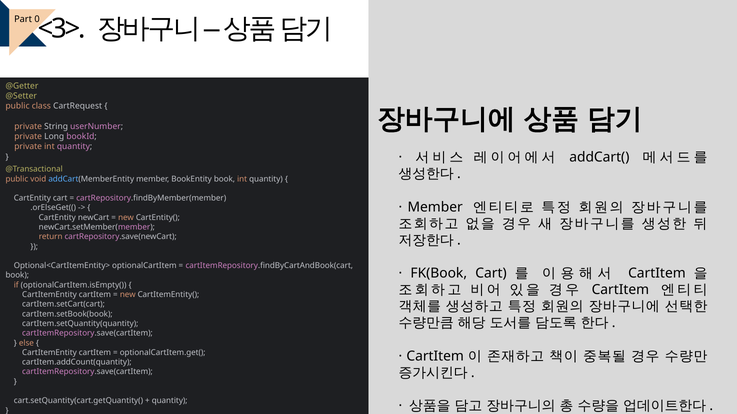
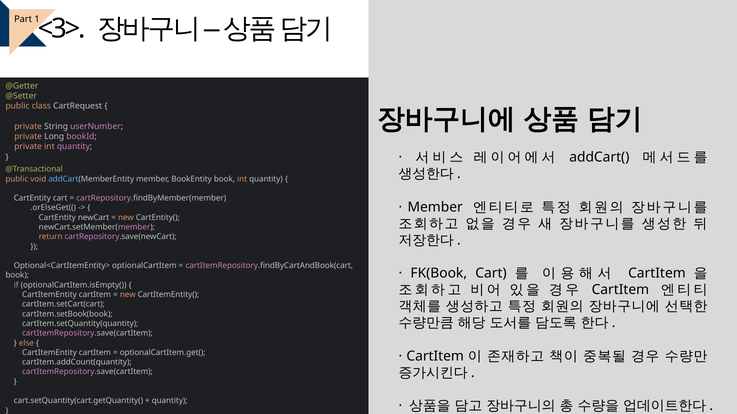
0: 0 -> 1
